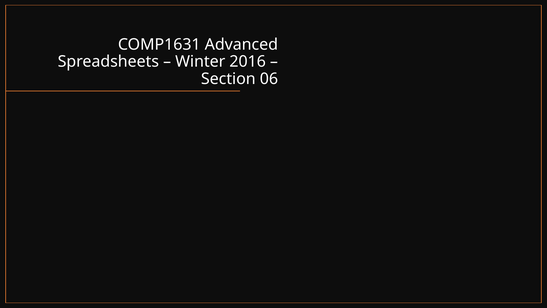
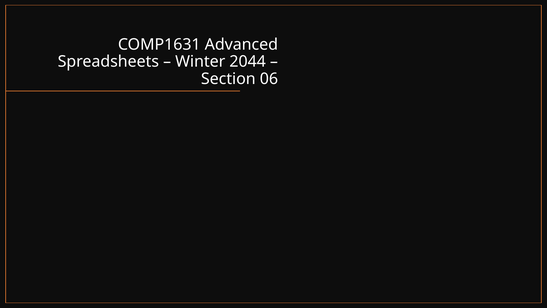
2016: 2016 -> 2044
